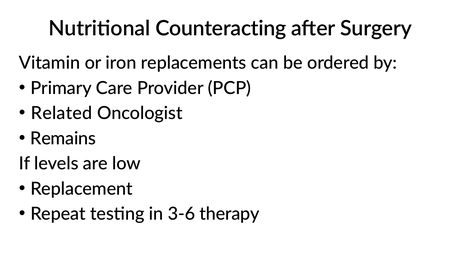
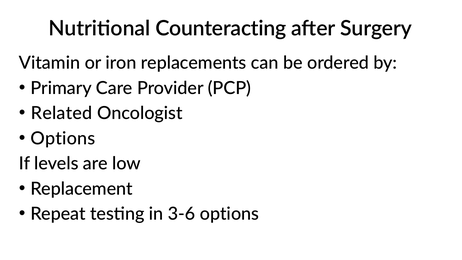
Remains at (63, 138): Remains -> Options
3-6 therapy: therapy -> options
